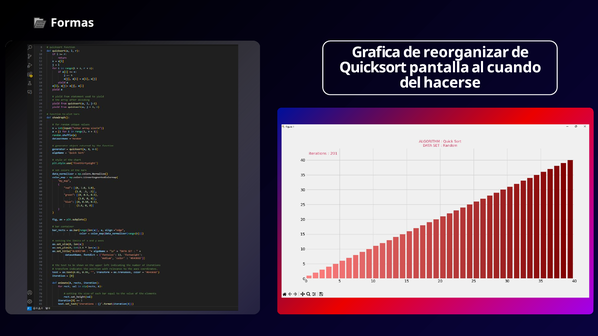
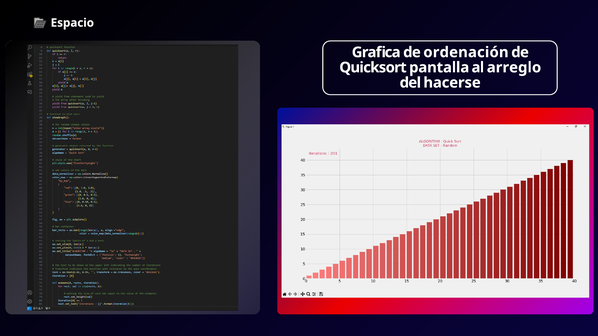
Formas: Formas -> Espacio
reorganizar: reorganizar -> ordenación
cuando: cuando -> arreglo
